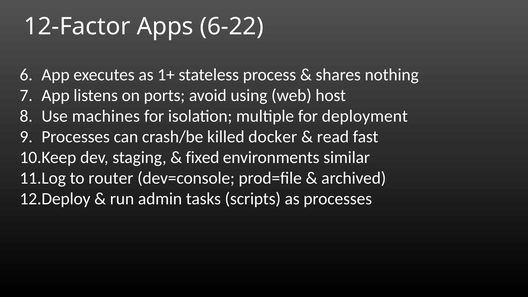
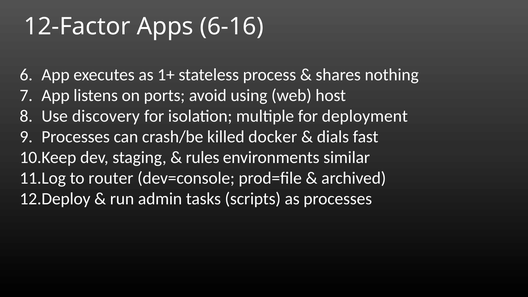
6-22: 6-22 -> 6-16
machines: machines -> discovery
read: read -> dials
fixed: fixed -> rules
